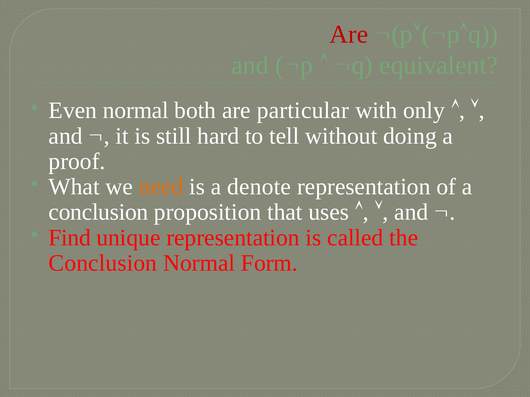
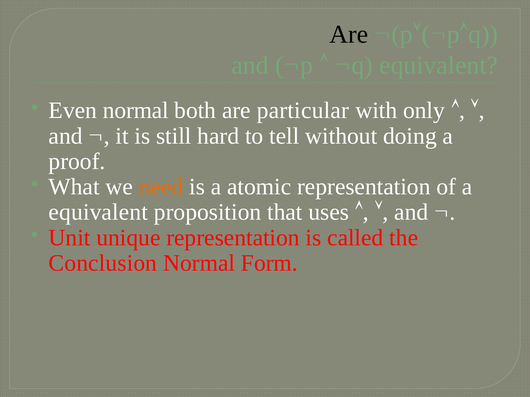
Are at (349, 35) colour: red -> black
denote: denote -> atomic
conclusion at (98, 212): conclusion -> equivalent
Find: Find -> Unit
